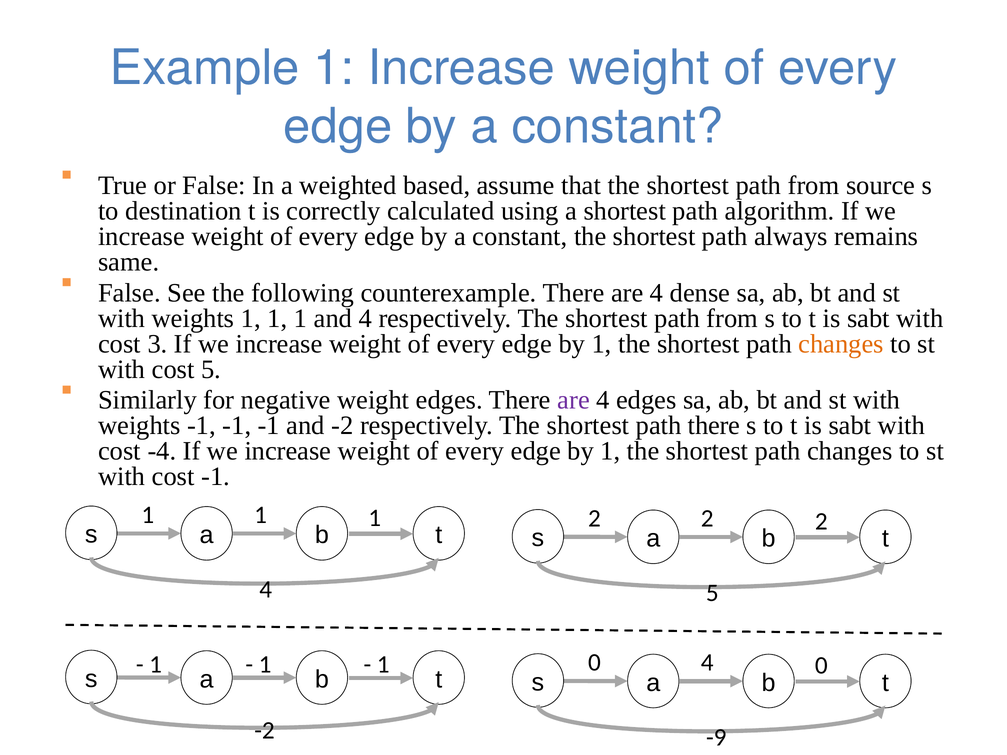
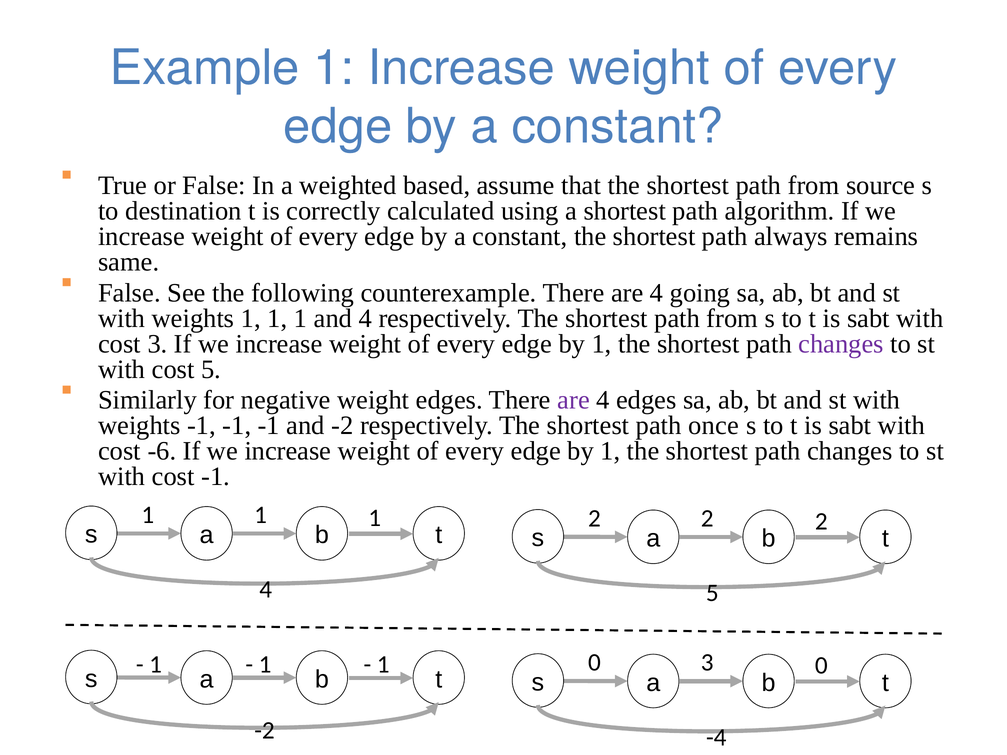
dense: dense -> going
changes at (841, 344) colour: orange -> purple
path there: there -> once
-4: -4 -> -6
0 4: 4 -> 3
-9: -9 -> -4
